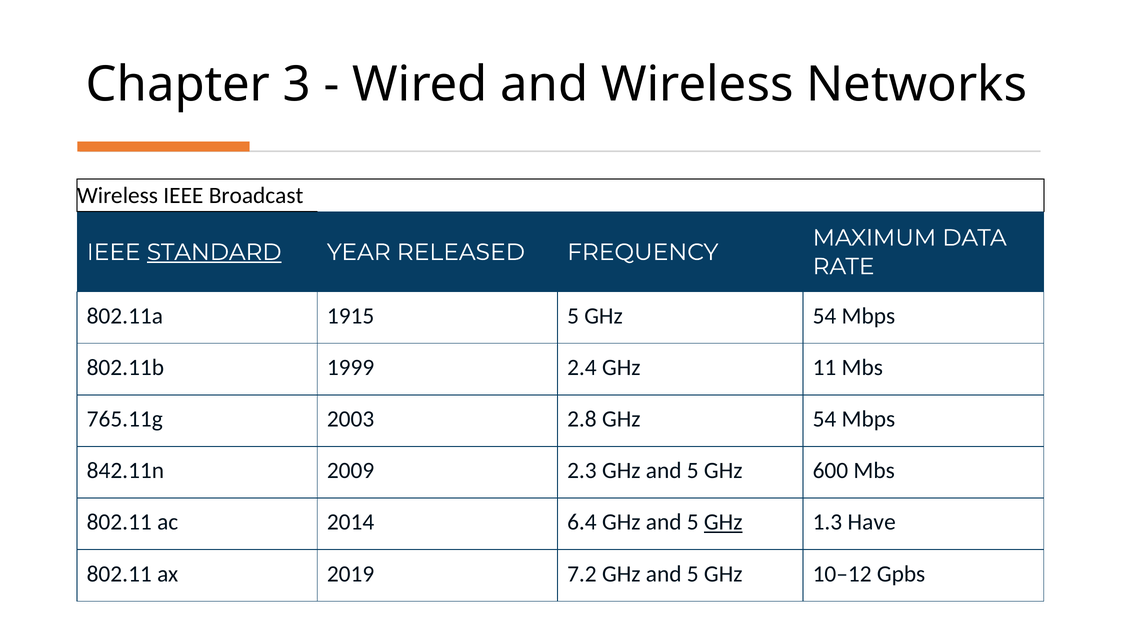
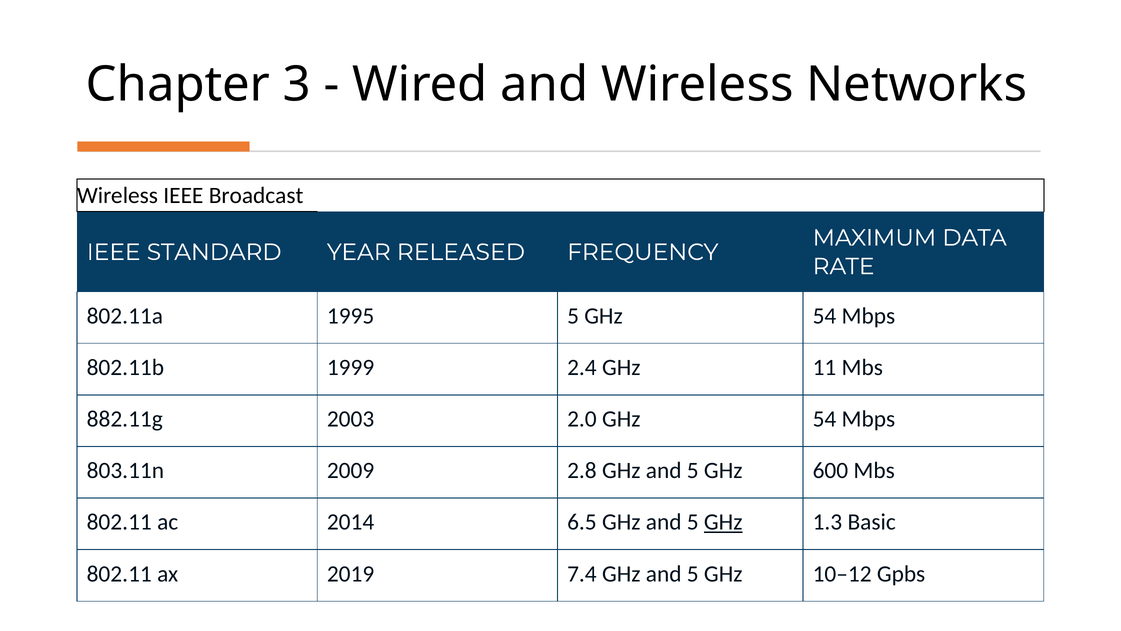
STANDARD underline: present -> none
1915: 1915 -> 1995
765.11g: 765.11g -> 882.11g
2.8: 2.8 -> 2.0
842.11n: 842.11n -> 803.11n
2.3: 2.3 -> 2.8
6.4: 6.4 -> 6.5
Have: Have -> Basic
7.2: 7.2 -> 7.4
